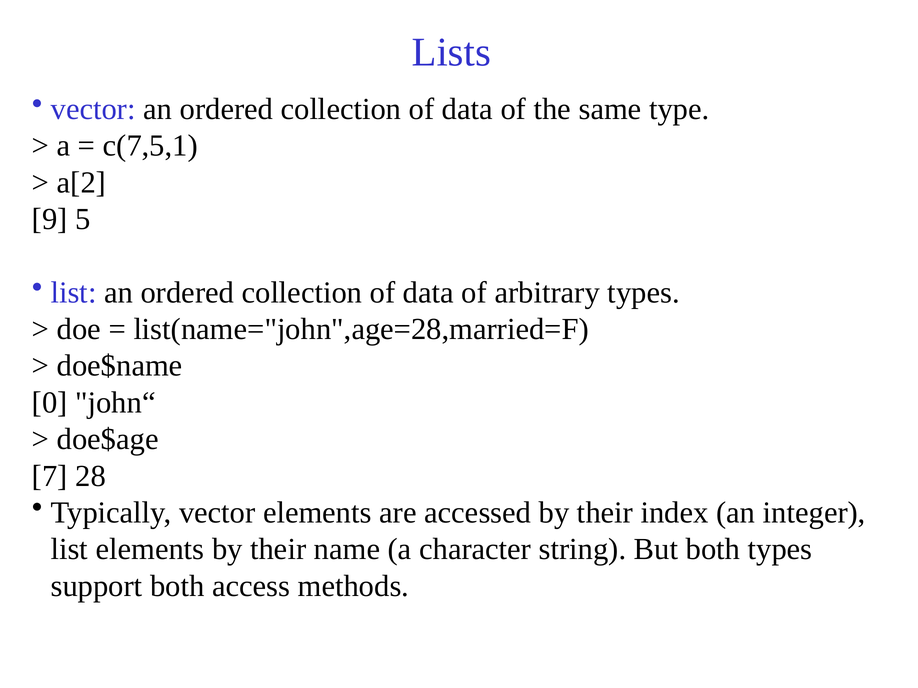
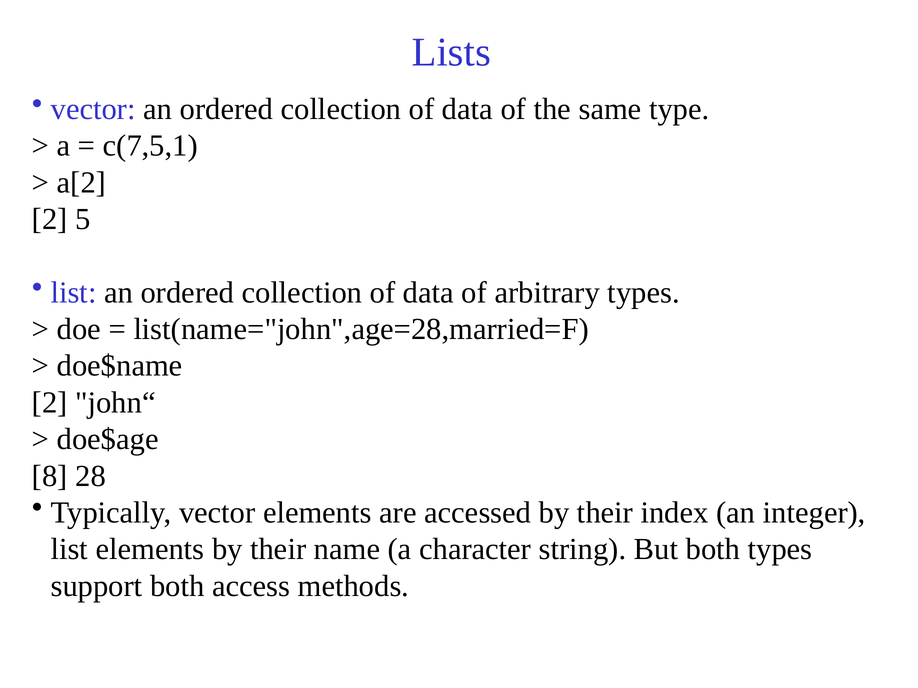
9 at (50, 219): 9 -> 2
0 at (50, 403): 0 -> 2
7: 7 -> 8
